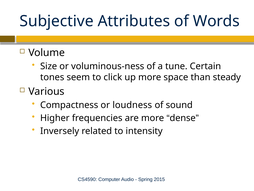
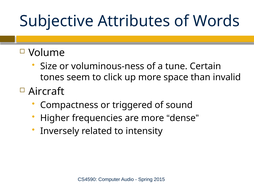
steady: steady -> invalid
Various: Various -> Aircraft
loudness: loudness -> triggered
